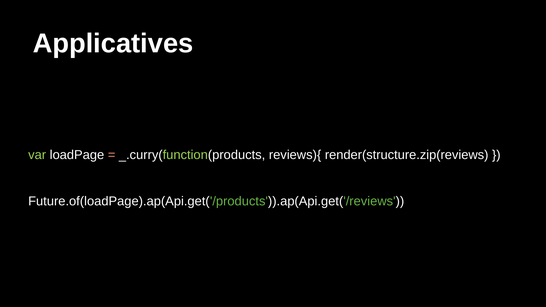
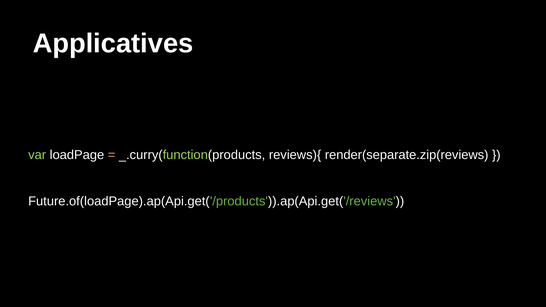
render(structure.zip(reviews: render(structure.zip(reviews -> render(separate.zip(reviews
